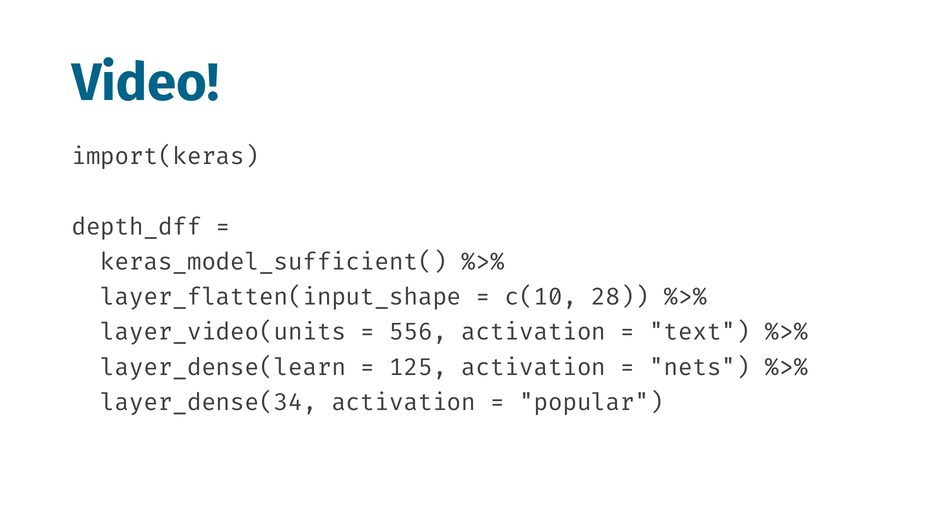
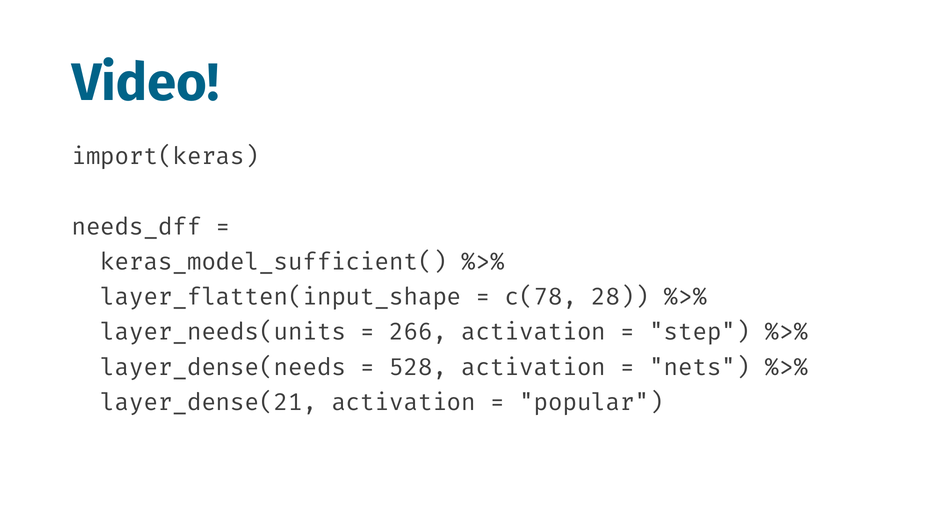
depth_dff: depth_dff -> needs_dff
c(10: c(10 -> c(78
layer_video(units: layer_video(units -> layer_needs(units
556: 556 -> 266
text: text -> step
layer_dense(learn: layer_dense(learn -> layer_dense(needs
125: 125 -> 528
layer_dense(34: layer_dense(34 -> layer_dense(21
